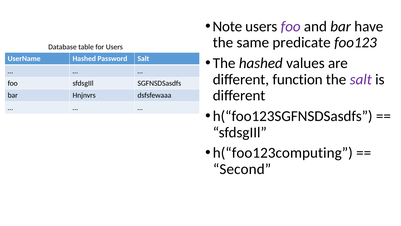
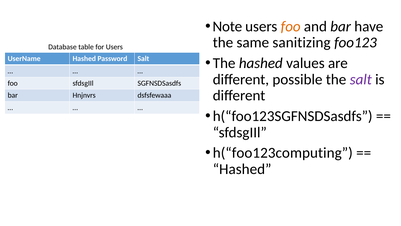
foo at (291, 26) colour: purple -> orange
predicate: predicate -> sanitizing
function: function -> possible
Second at (242, 169): Second -> Hashed
